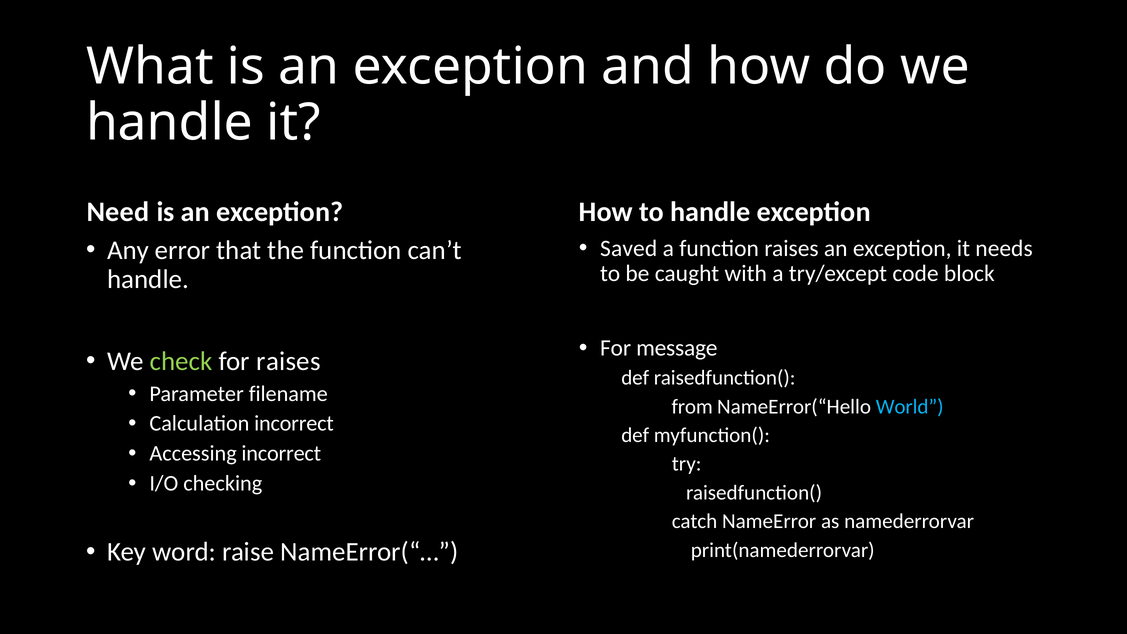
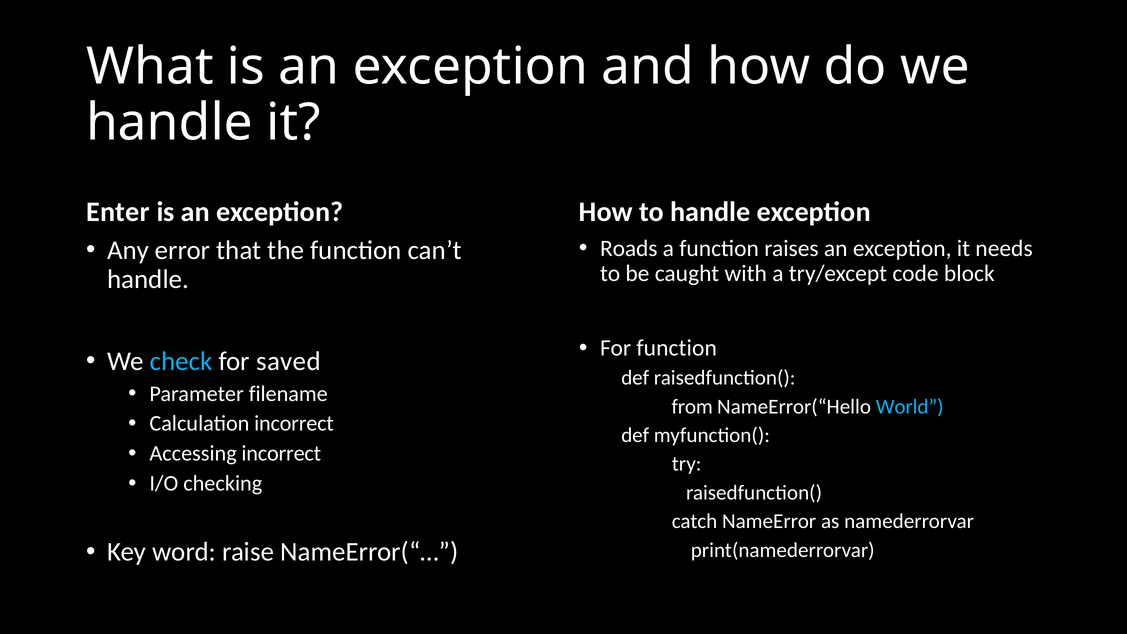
Need: Need -> Enter
Saved: Saved -> Roads
For message: message -> function
check colour: light green -> light blue
for raises: raises -> saved
